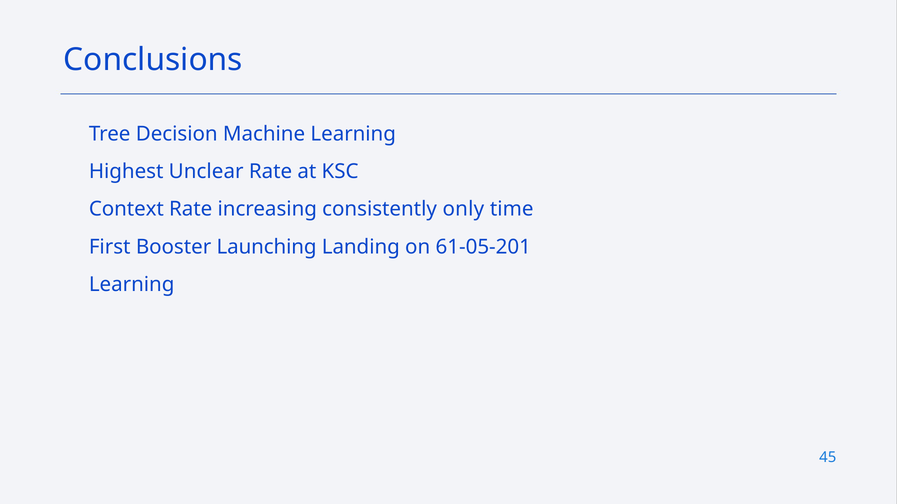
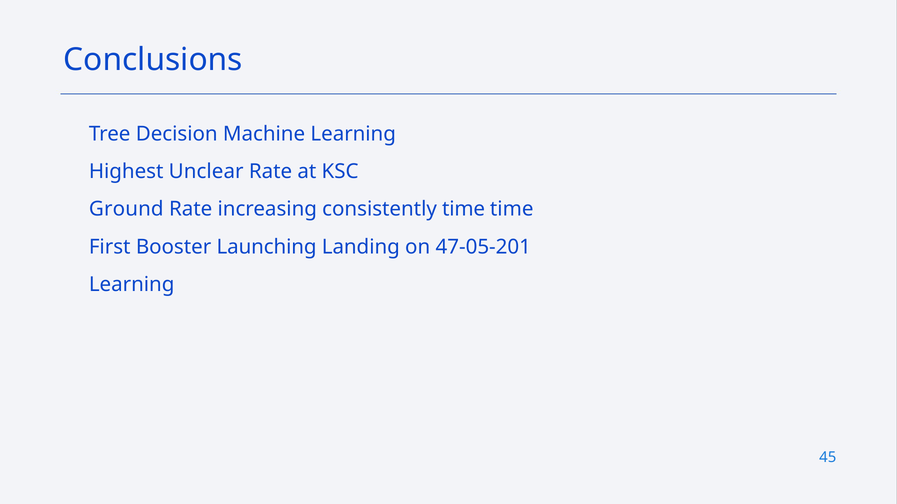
Context: Context -> Ground
consistently only: only -> time
61-05-201: 61-05-201 -> 47-05-201
